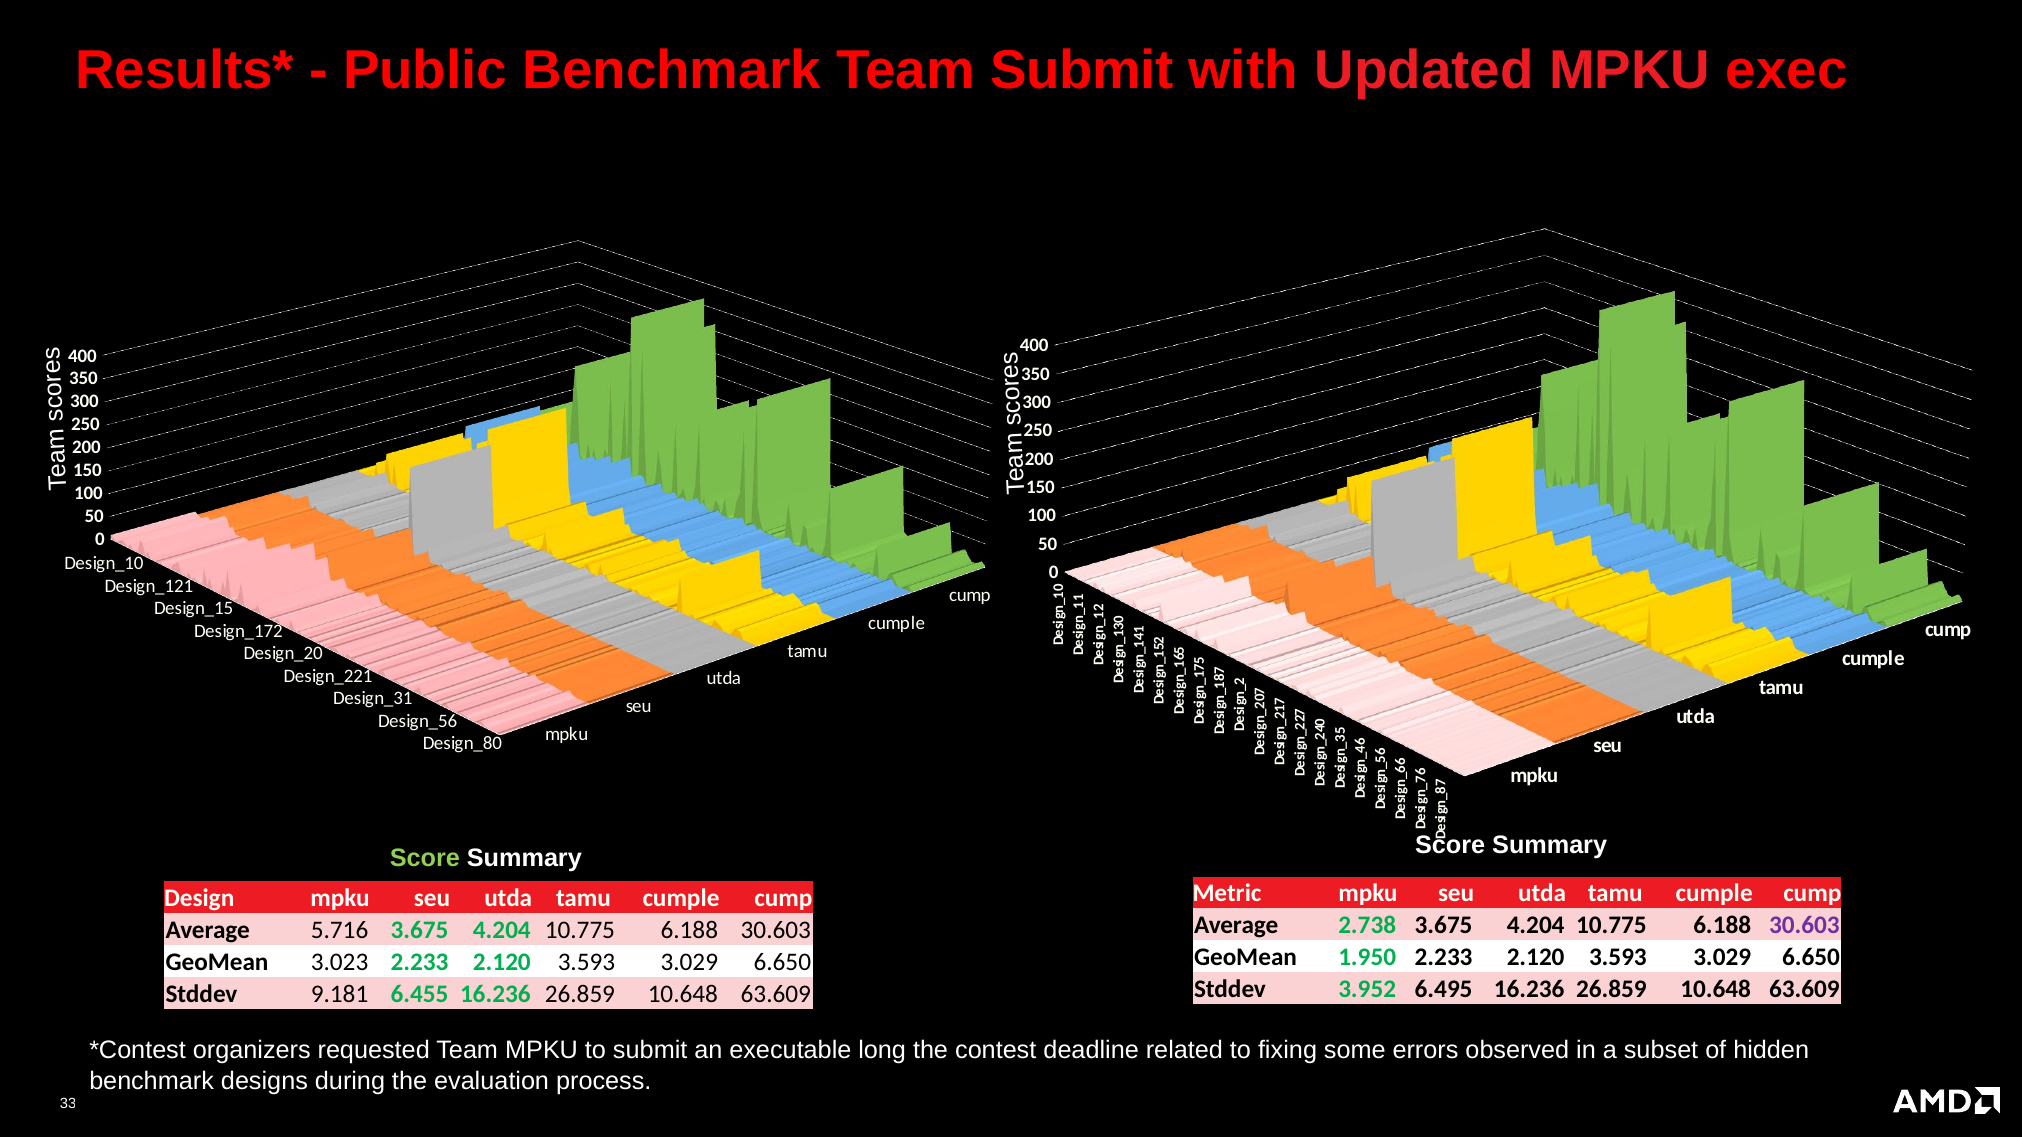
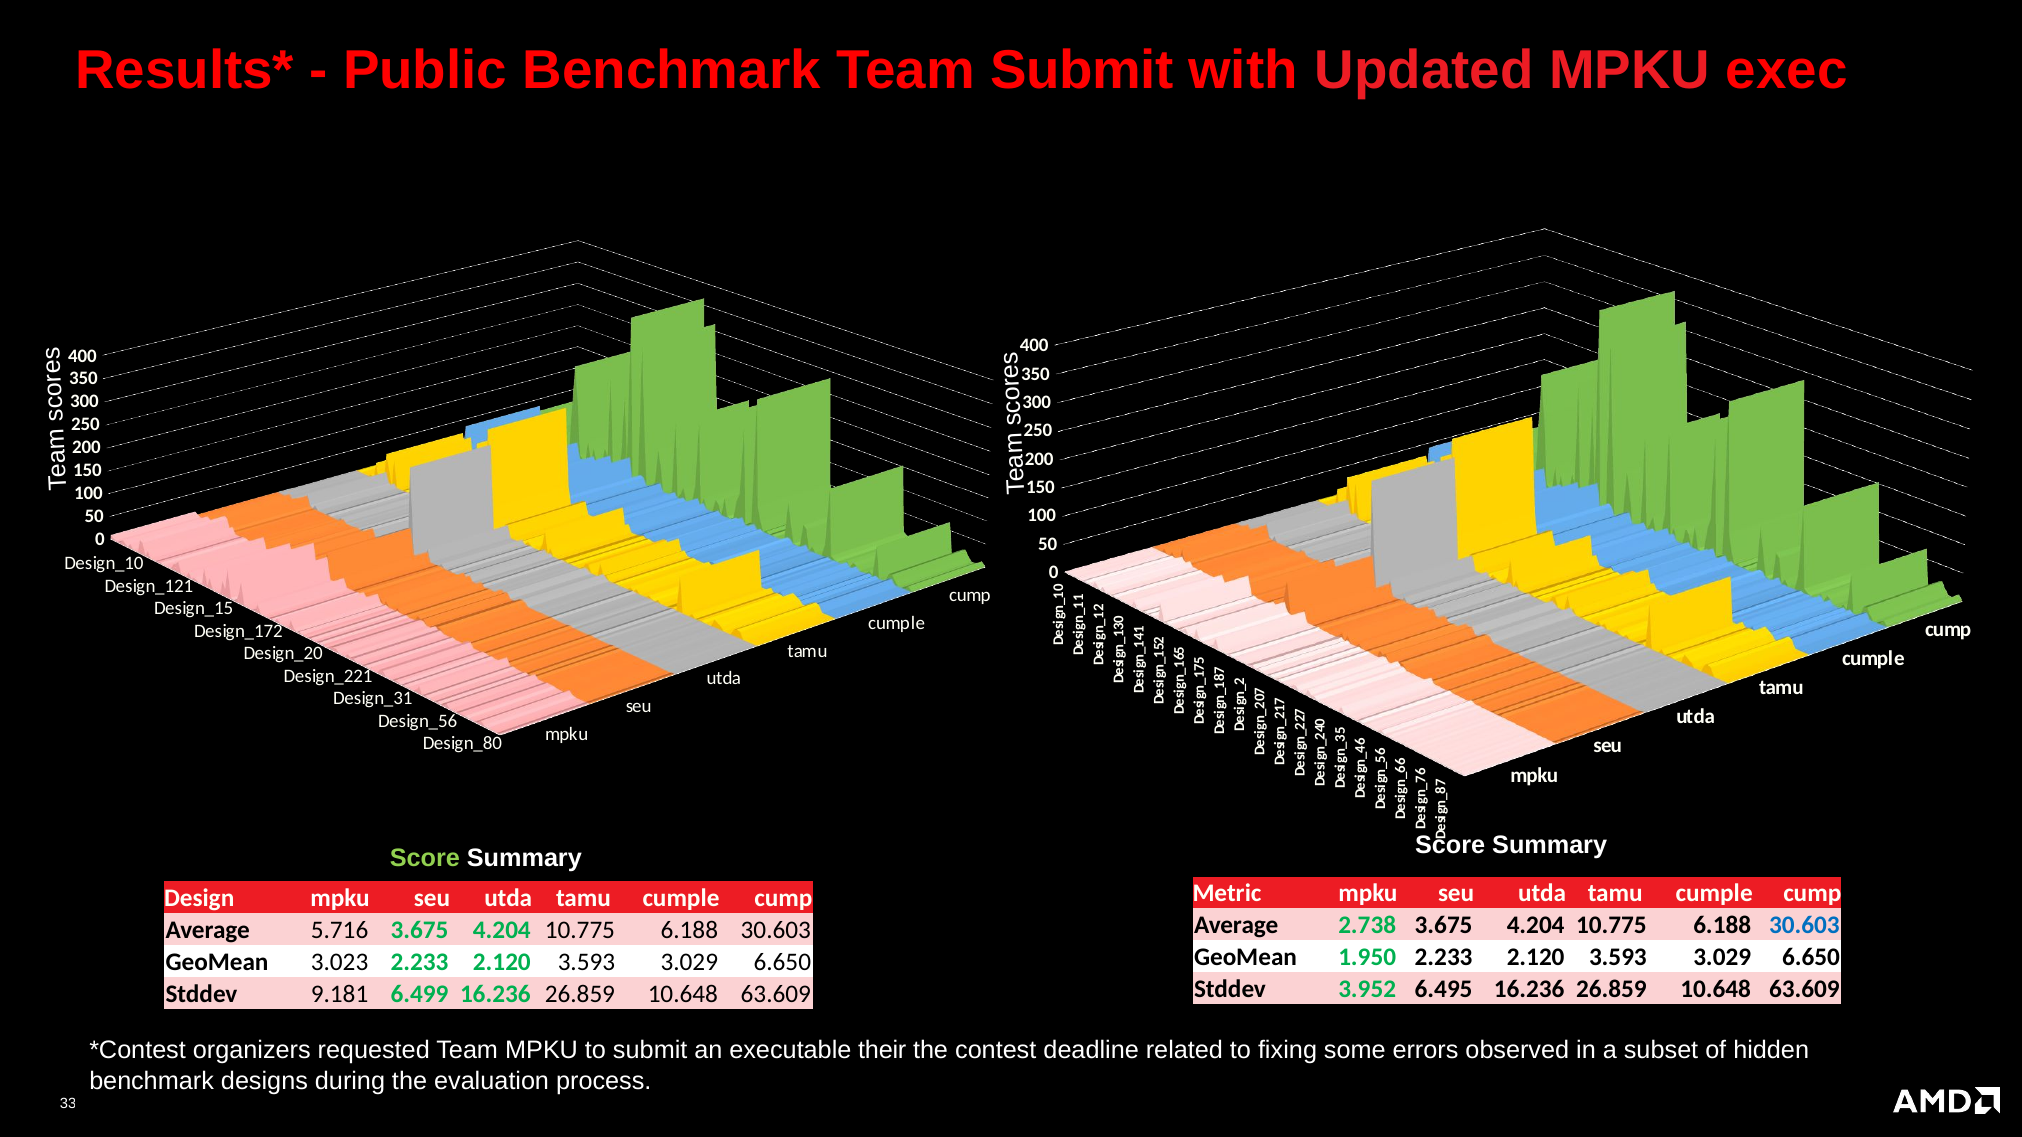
30.603 at (1804, 926) colour: purple -> blue
6.455: 6.455 -> 6.499
long: long -> their
